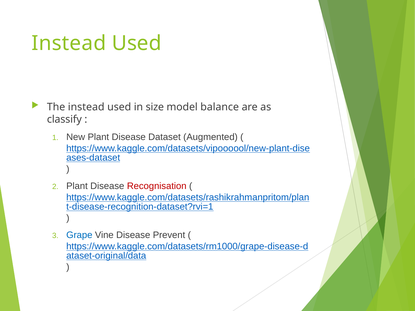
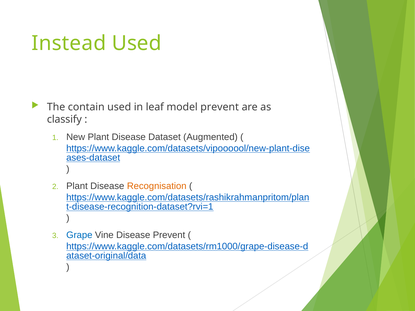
The instead: instead -> contain
size: size -> leaf
model balance: balance -> prevent
Recognisation colour: red -> orange
